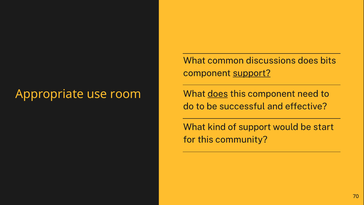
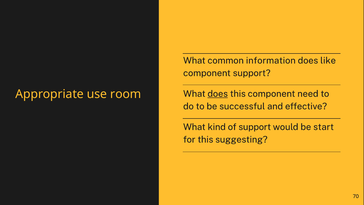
discussions: discussions -> information
bits: bits -> like
support at (252, 73) underline: present -> none
community: community -> suggesting
